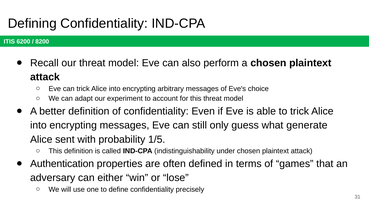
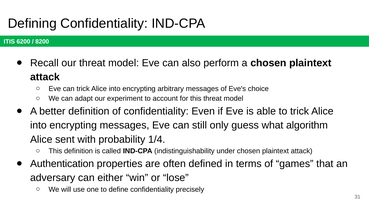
generate: generate -> algorithm
1/5: 1/5 -> 1/4
